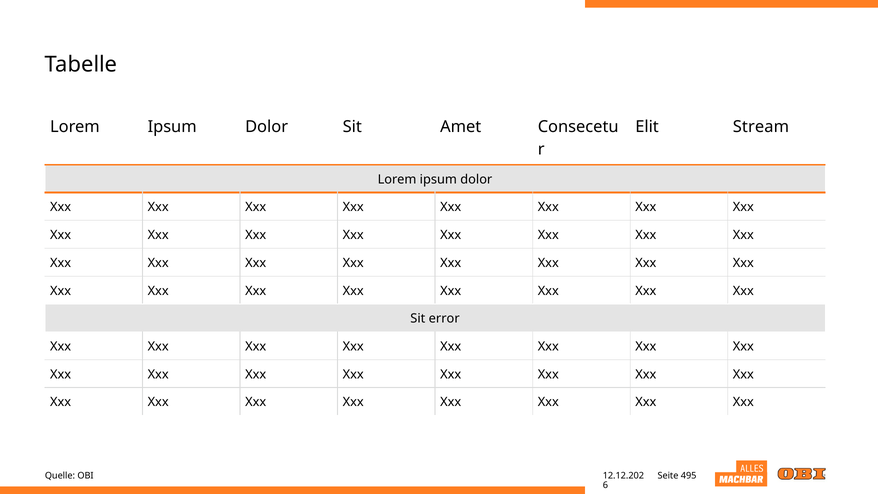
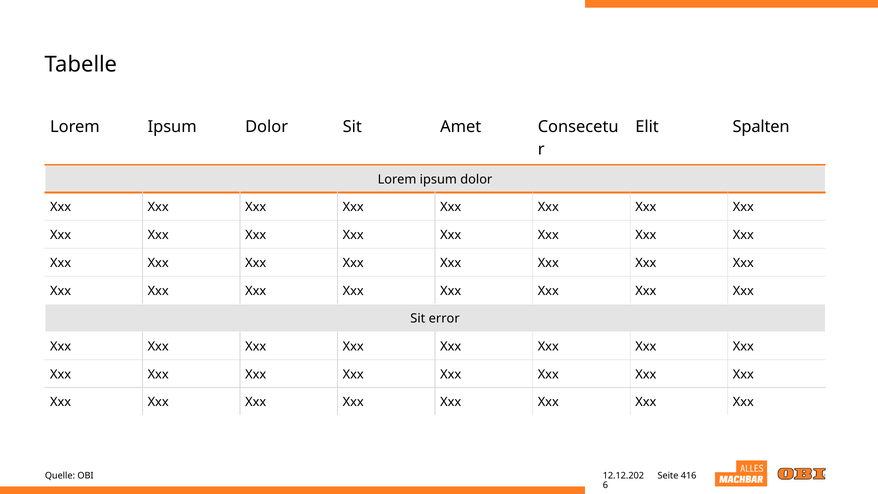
Stream: Stream -> Spalten
495: 495 -> 416
